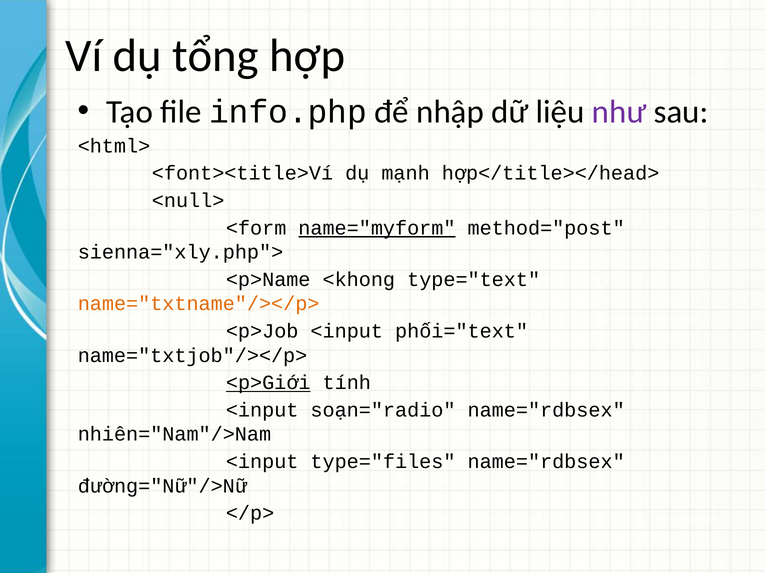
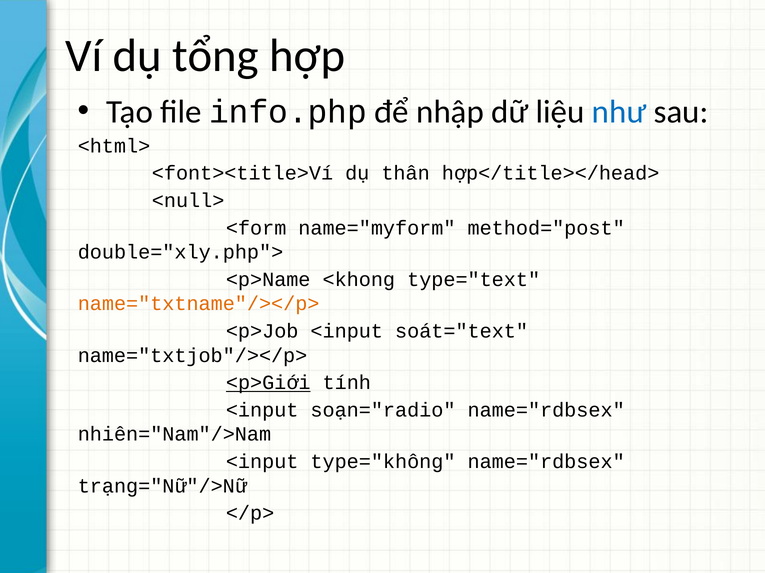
như colour: purple -> blue
mạnh: mạnh -> thân
name="myform underline: present -> none
sienna="xly.php">: sienna="xly.php"> -> double="xly.php">
phối="text: phối="text -> soát="text
type="files: type="files -> type="không
đường="Nữ"/>Nữ: đường="Nữ"/>Nữ -> trạng="Nữ"/>Nữ
